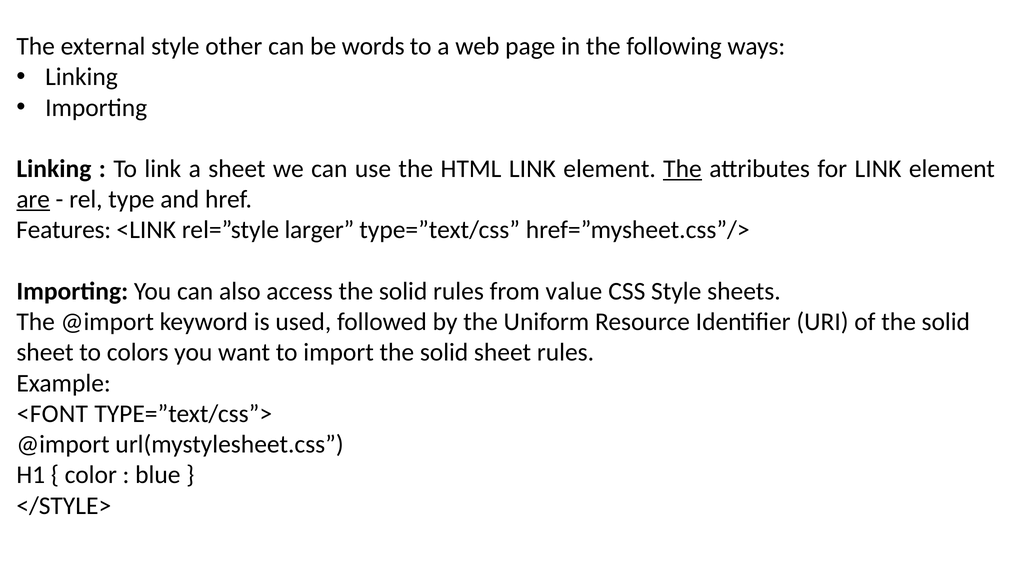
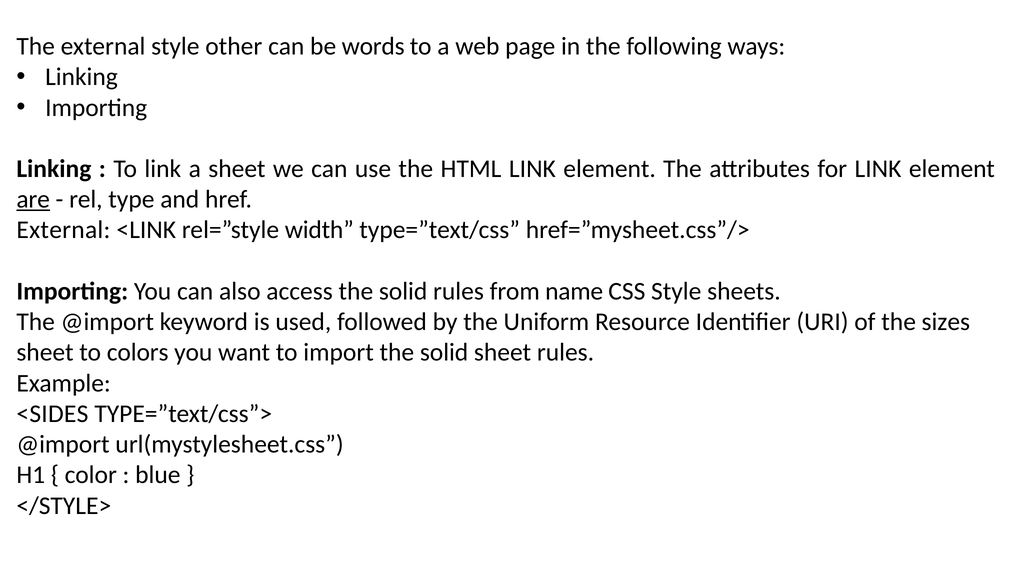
The at (683, 169) underline: present -> none
Features at (64, 230): Features -> External
larger: larger -> width
value: value -> name
of the solid: solid -> sizes
<FONT: <FONT -> <SIDES
